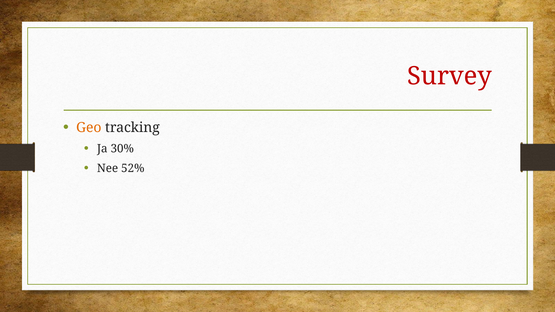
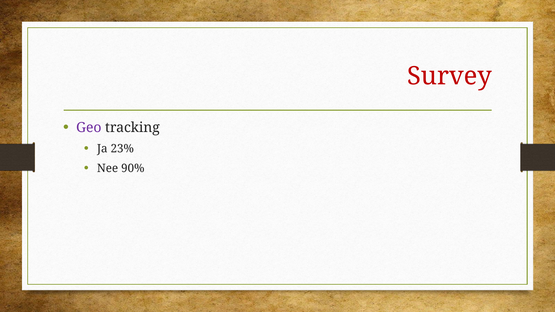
Geo colour: orange -> purple
30%: 30% -> 23%
52%: 52% -> 90%
